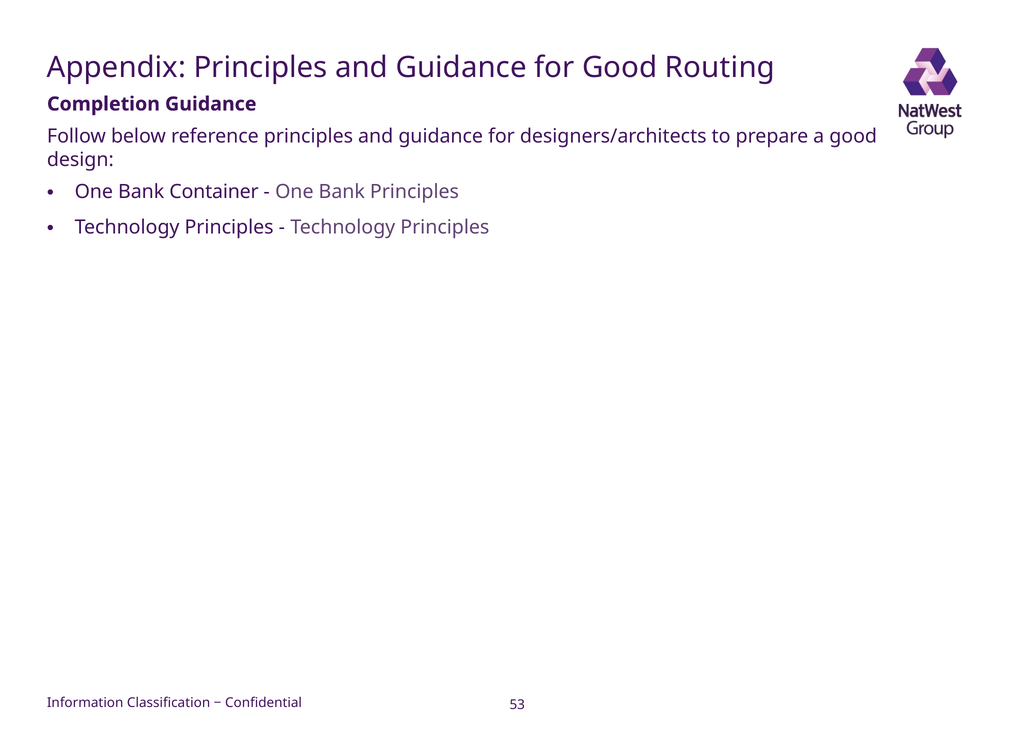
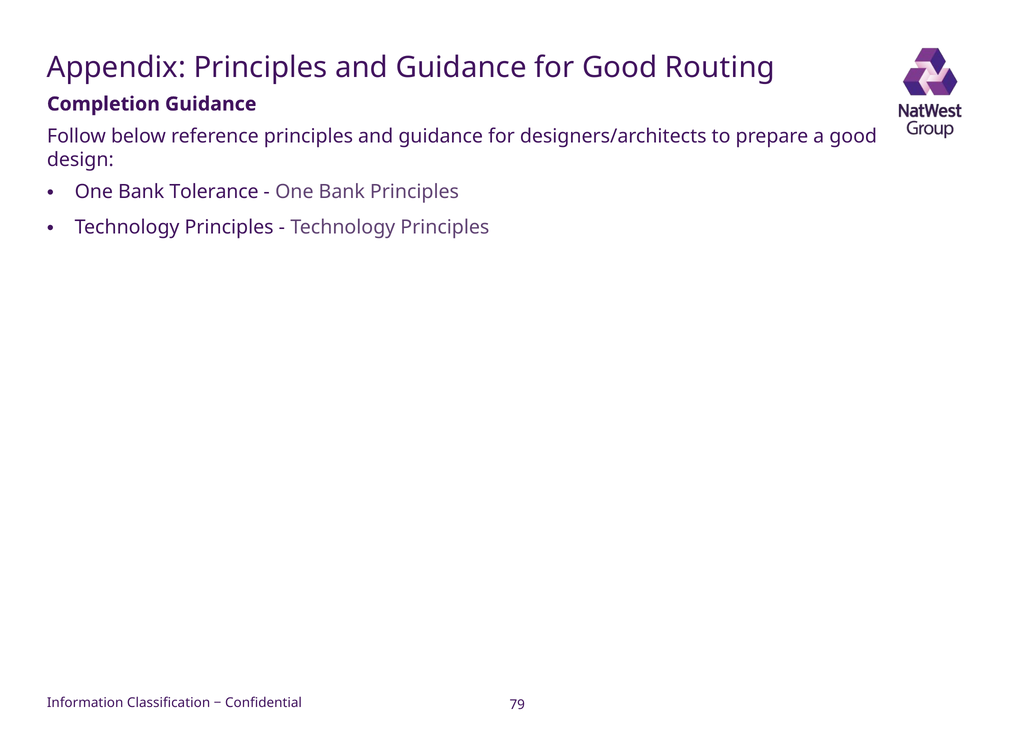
Container: Container -> Tolerance
53: 53 -> 79
